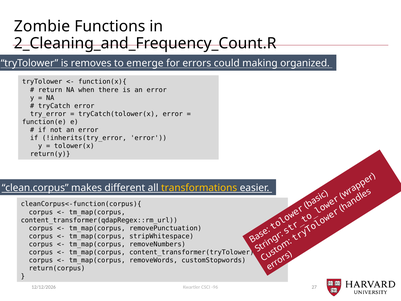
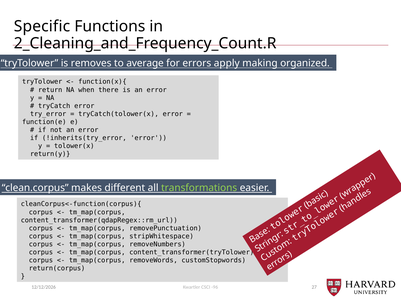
Zombie: Zombie -> Specific
emerge: emerge -> average
could: could -> apply
transformations colour: yellow -> light green
